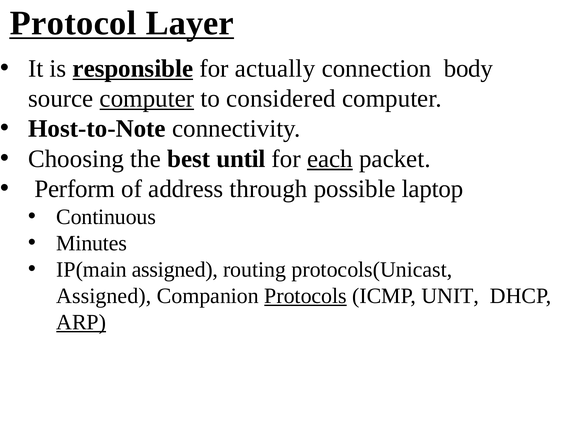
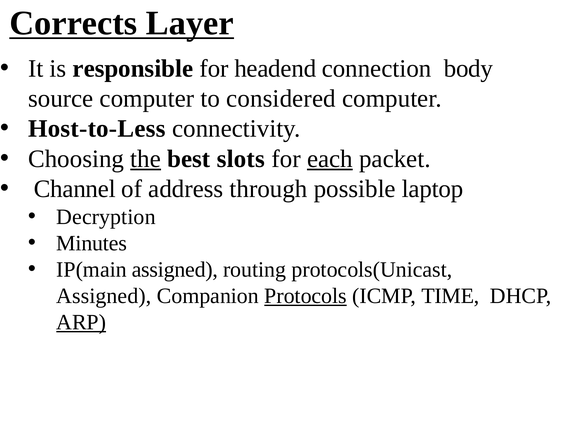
Protocol: Protocol -> Corrects
responsible underline: present -> none
actually: actually -> headend
computer at (147, 98) underline: present -> none
Host-to-Note: Host-to-Note -> Host-to-Less
the underline: none -> present
until: until -> slots
Perform: Perform -> Channel
Continuous: Continuous -> Decryption
UNIT: UNIT -> TIME
